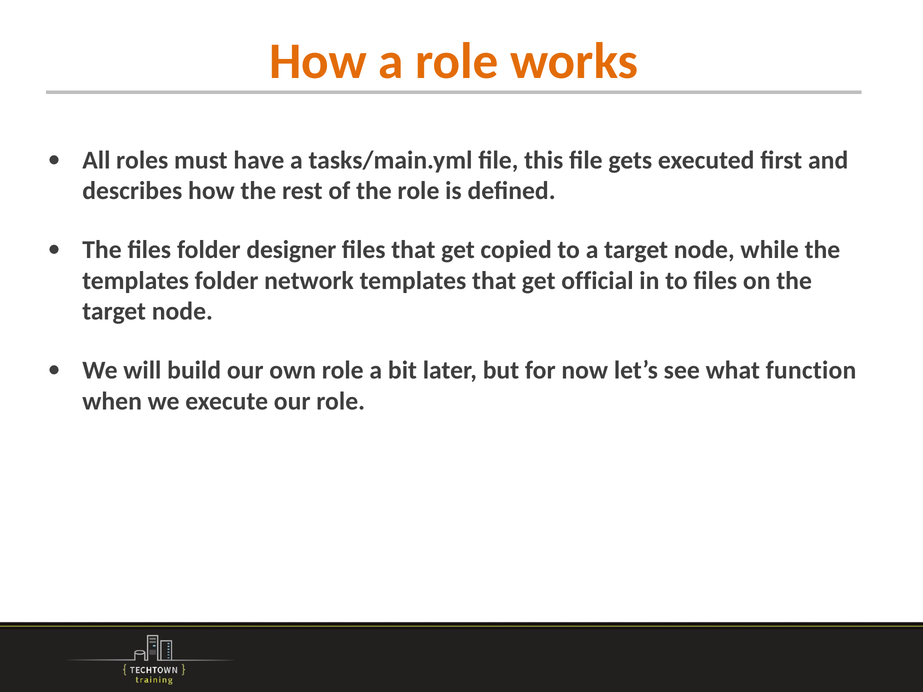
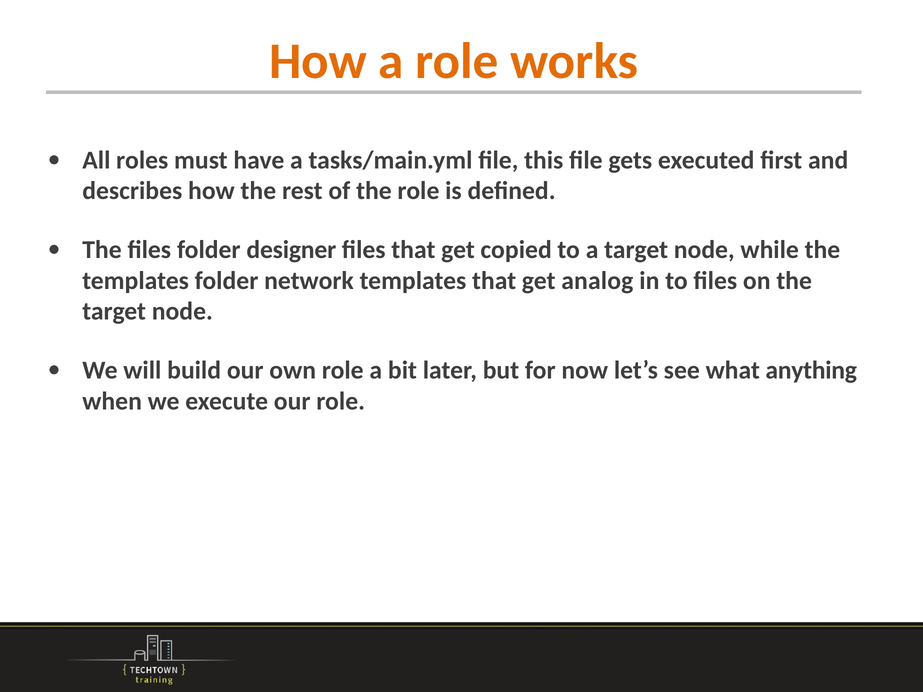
official: official -> analog
function: function -> anything
